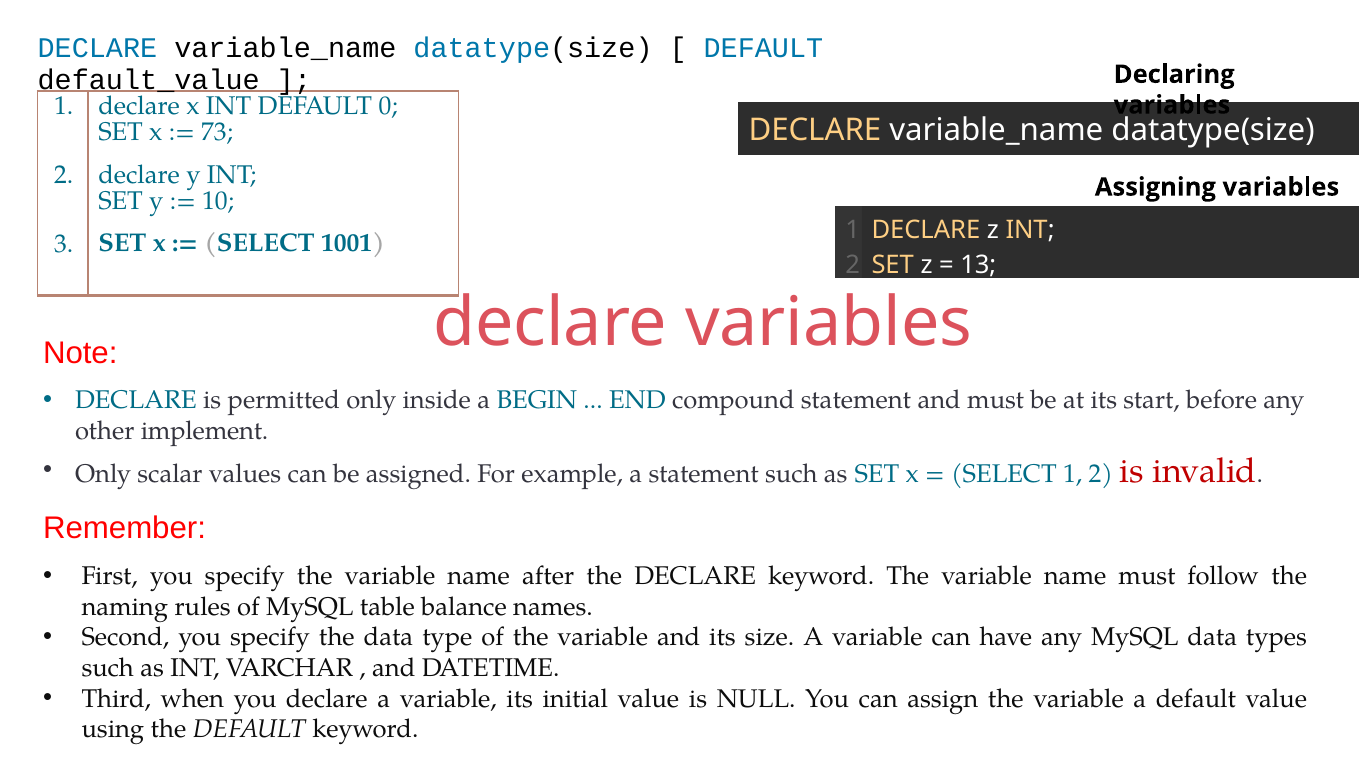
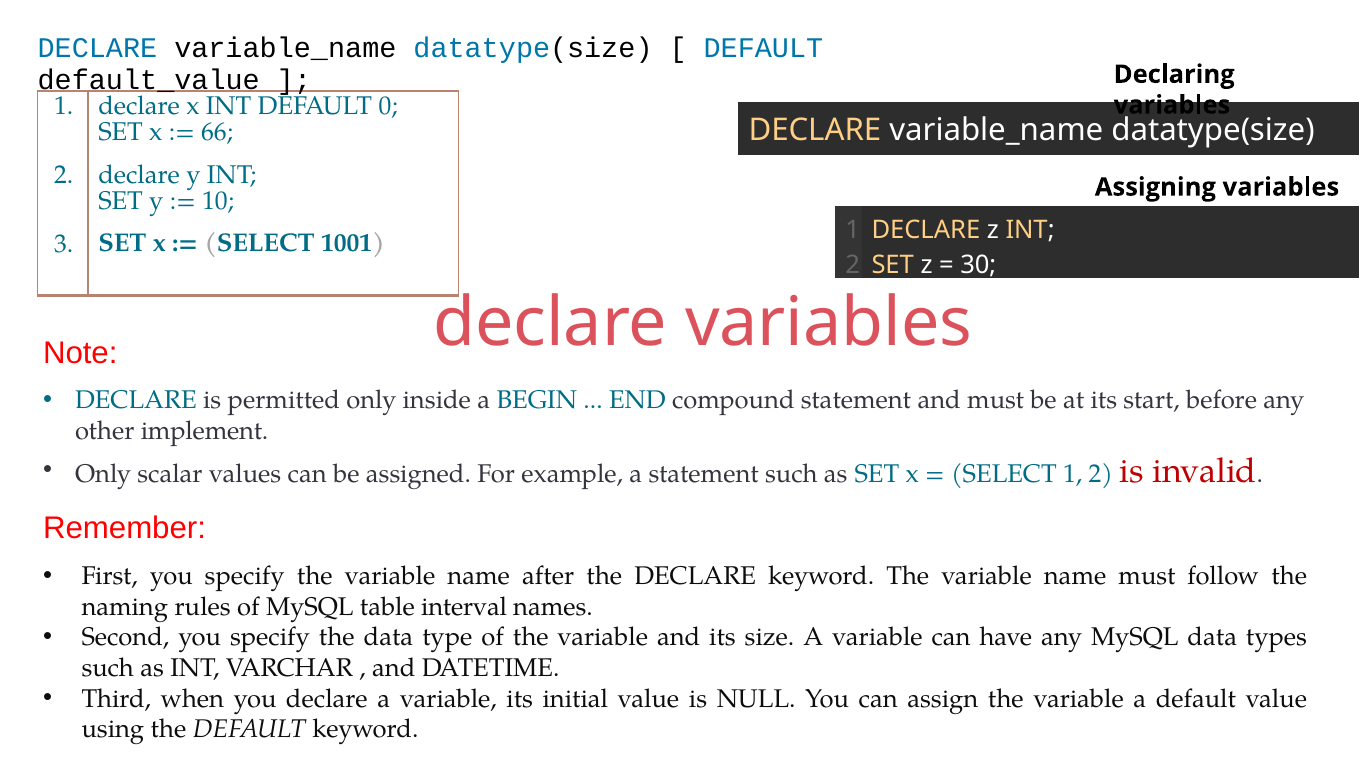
73: 73 -> 66
13: 13 -> 30
balance: balance -> interval
